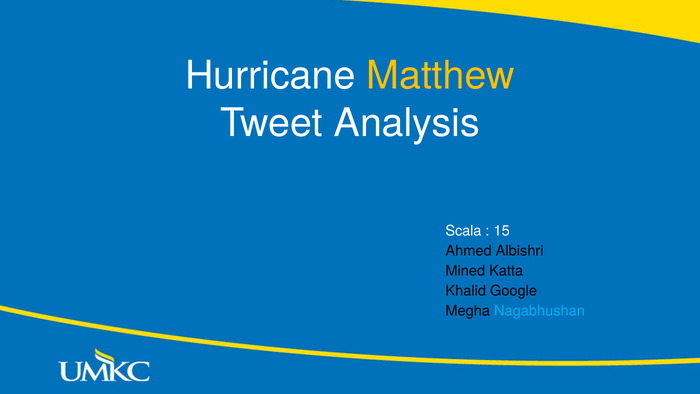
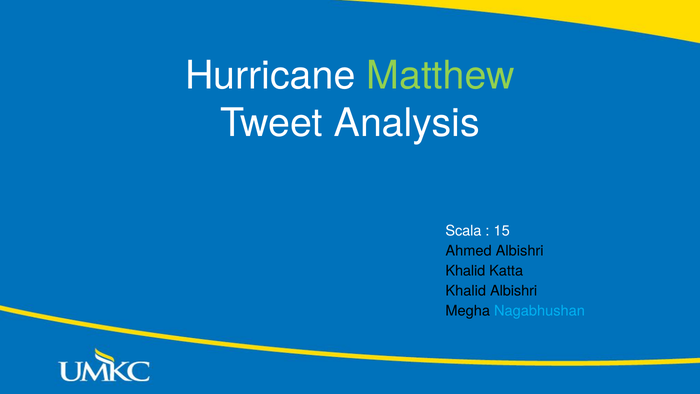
Matthew colour: yellow -> light green
Mined at (465, 271): Mined -> Khalid
Khalid Google: Google -> Albishri
